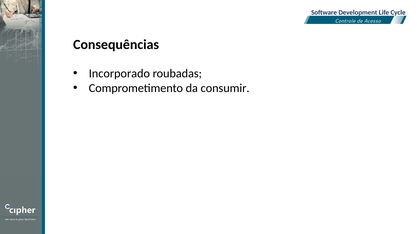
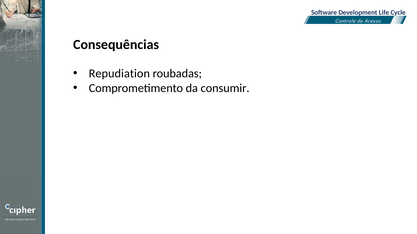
Incorporado: Incorporado -> Repudiation
